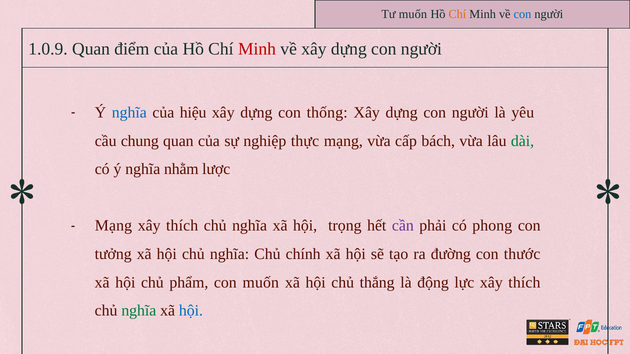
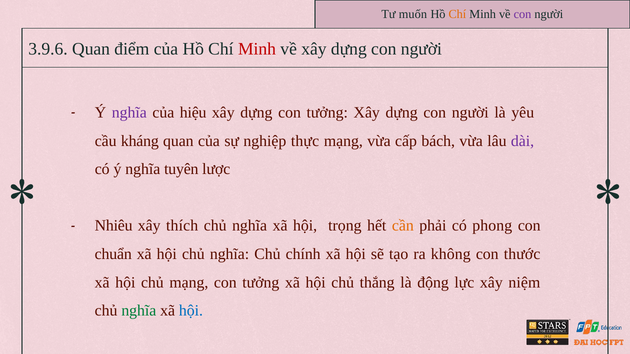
con at (523, 14) colour: blue -> purple
1.0.9: 1.0.9 -> 3.9.6
nghĩa at (129, 113) colour: blue -> purple
dựng con thống: thống -> tưởng
chung: chung -> kháng
dài colour: green -> purple
nhằm: nhằm -> tuyên
Mạng at (113, 226): Mạng -> Nhiêu
cần colour: purple -> orange
tưởng: tưởng -> chuẩn
đường: đường -> không
chủ phẩm: phẩm -> mạng
muốn at (261, 283): muốn -> tưởng
lực xây thích: thích -> niệm
